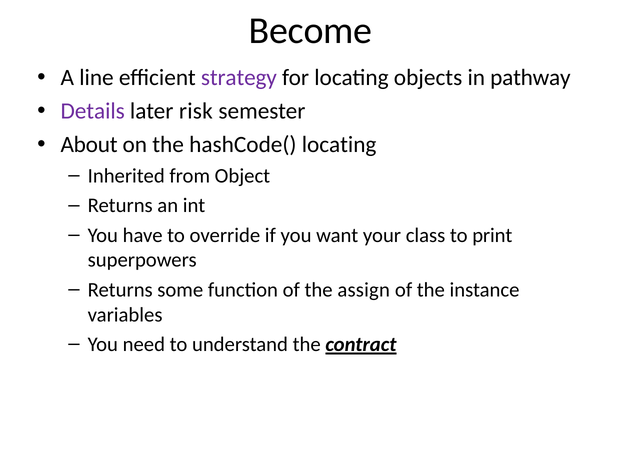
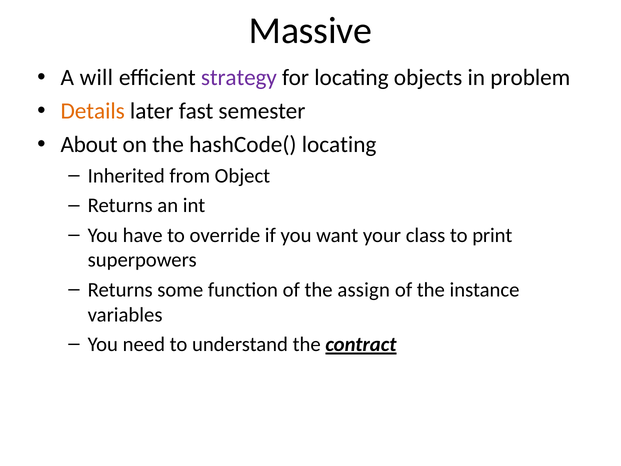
Become: Become -> Massive
line: line -> will
pathway: pathway -> problem
Details colour: purple -> orange
risk: risk -> fast
